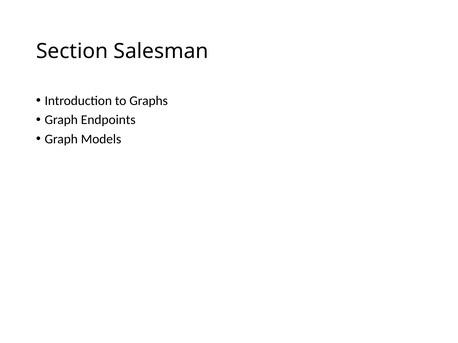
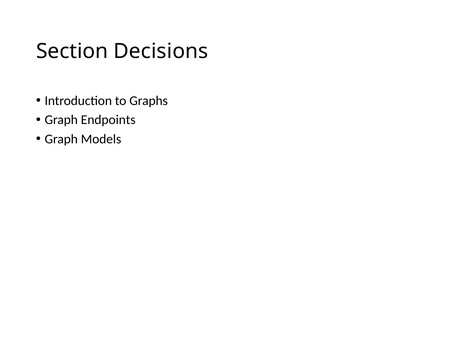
Salesman: Salesman -> Decisions
